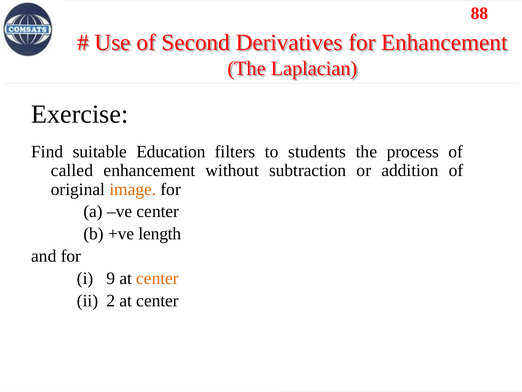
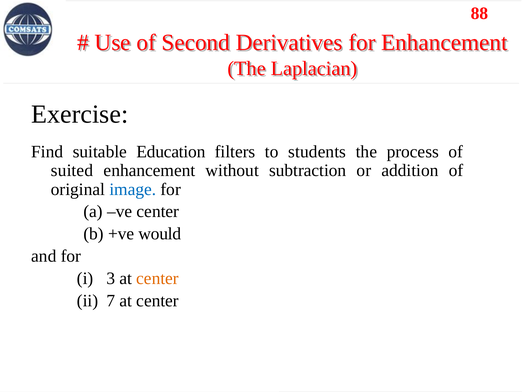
called: called -> suited
image colour: orange -> blue
length: length -> would
9: 9 -> 3
2: 2 -> 7
